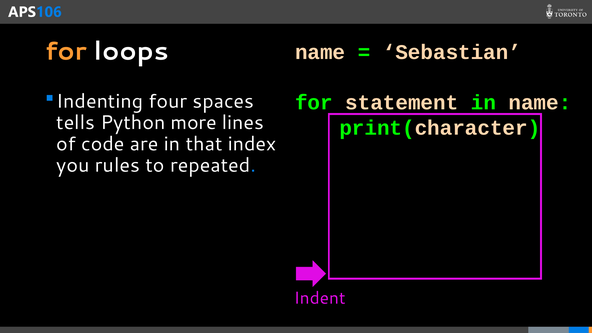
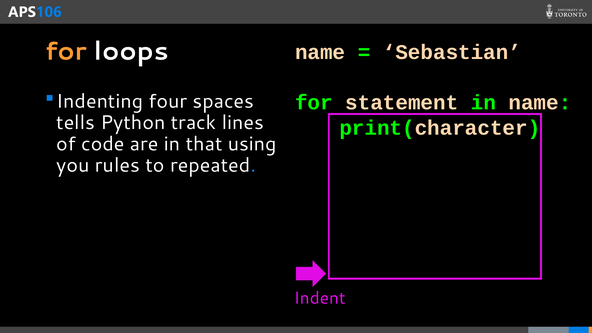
more: more -> track
index: index -> using
